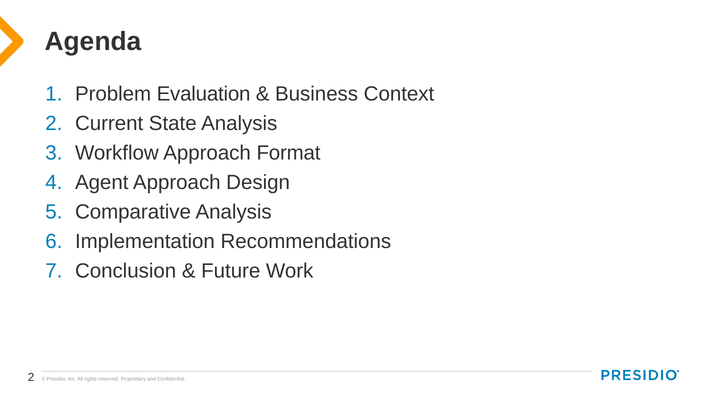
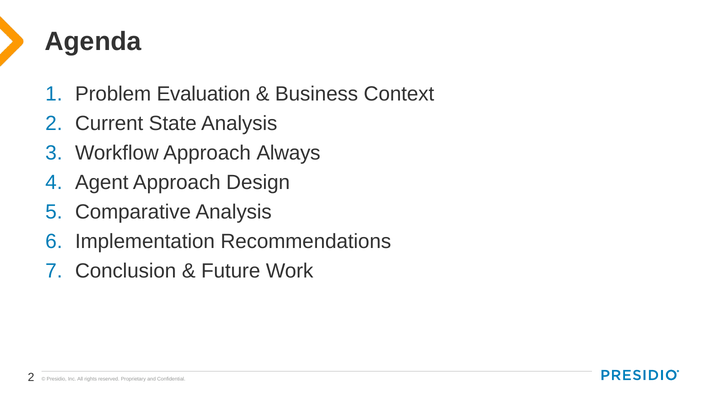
Format: Format -> Always
